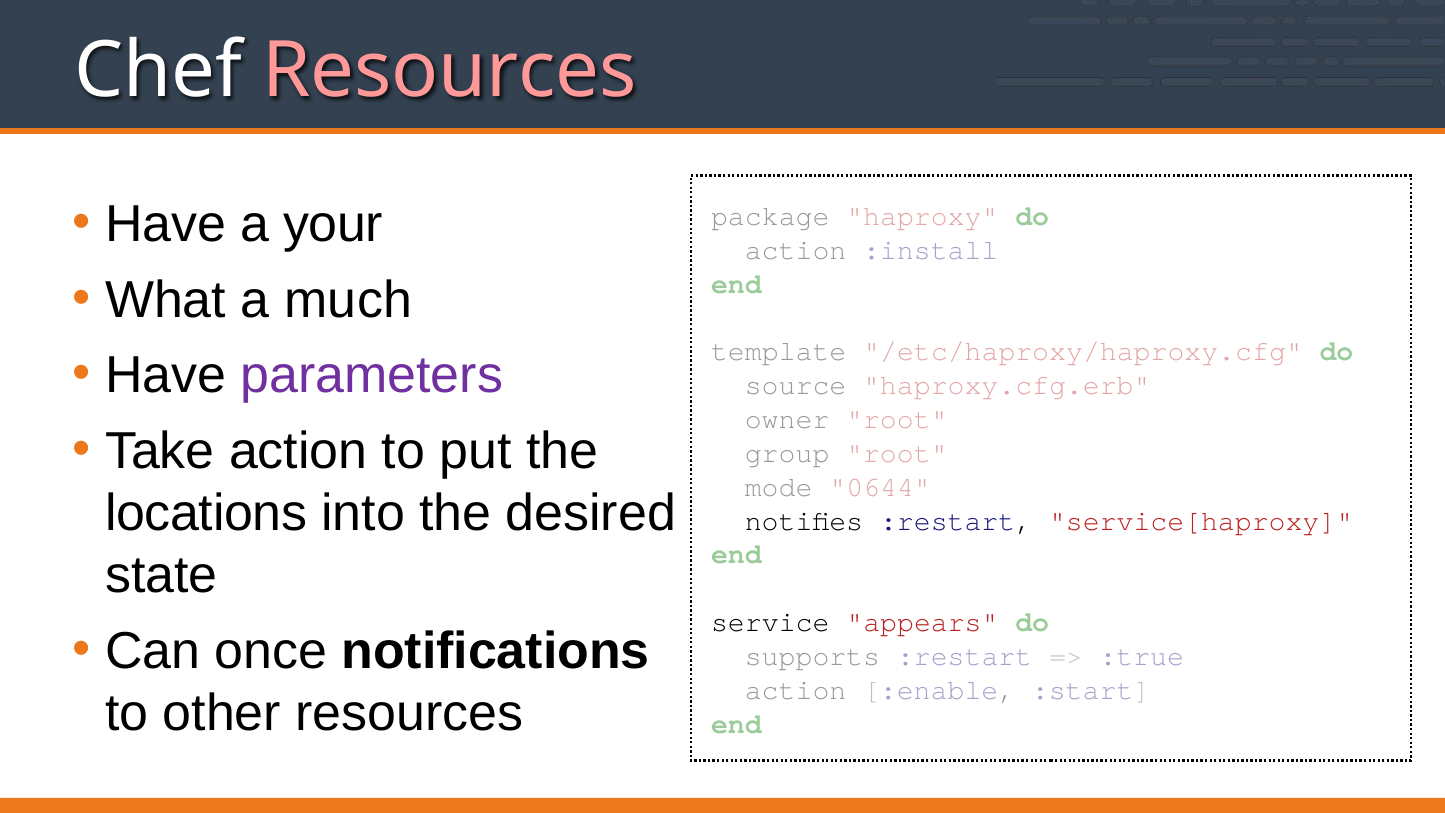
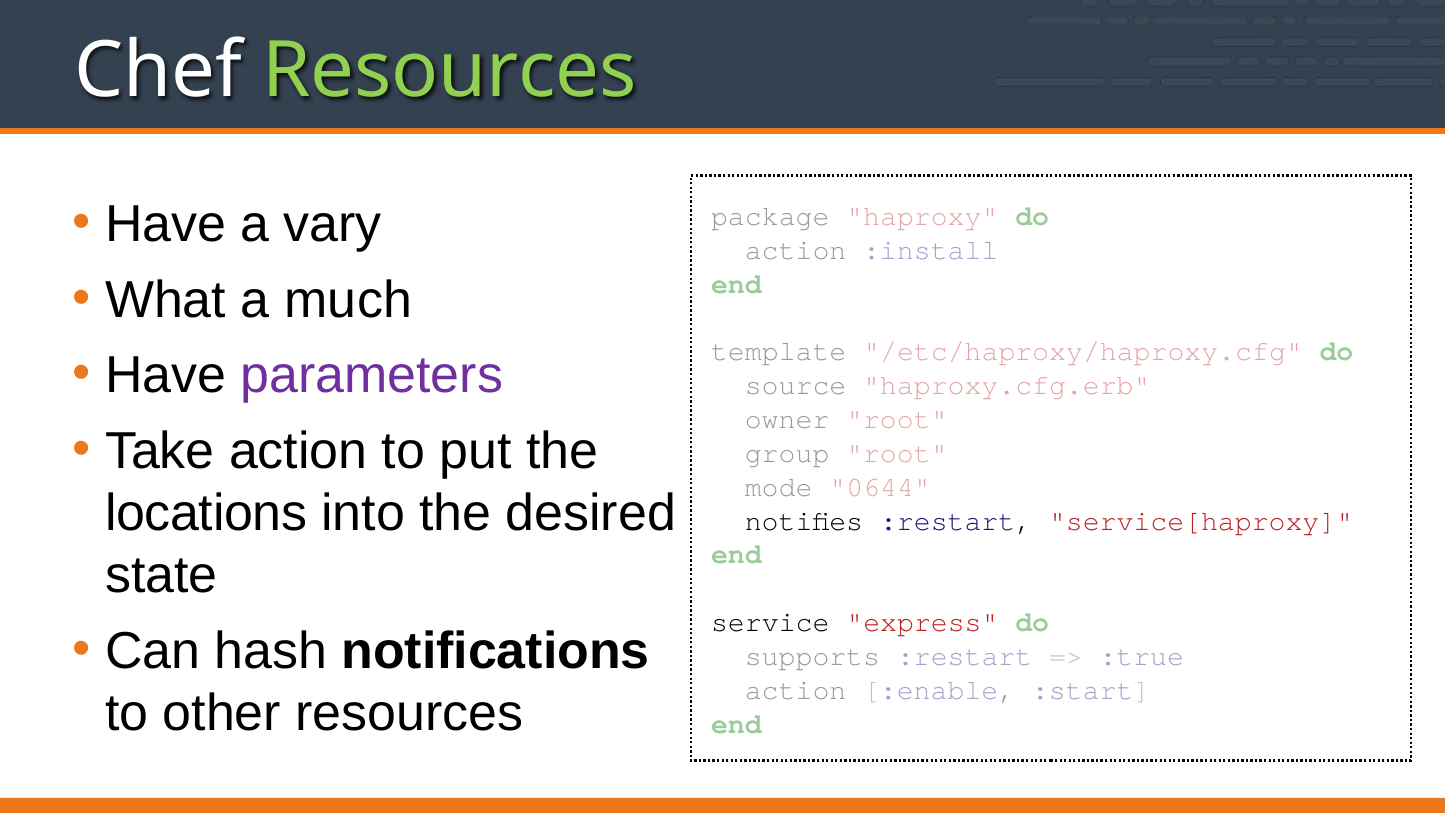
Resources at (450, 71) colour: pink -> light green
your: your -> vary
appears: appears -> express
once: once -> hash
